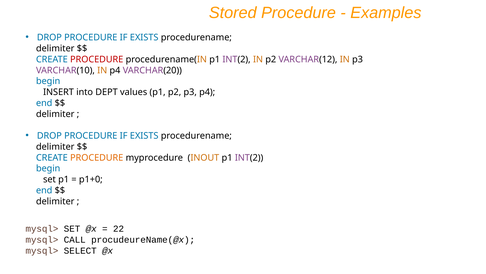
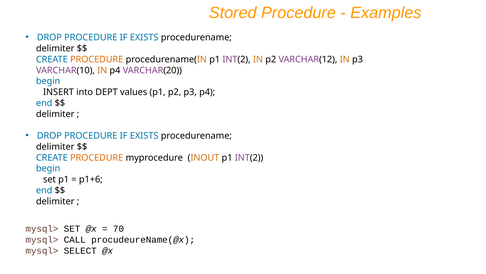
PROCEDURE at (97, 59) colour: red -> orange
p1+0: p1+0 -> p1+6
22: 22 -> 70
